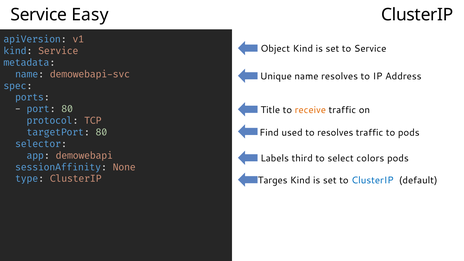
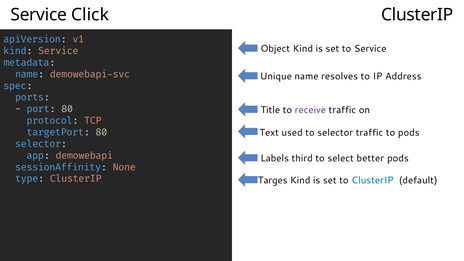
Easy: Easy -> Click
receive colour: orange -> purple
Find: Find -> Text
to resolves: resolves -> selector
colors: colors -> better
